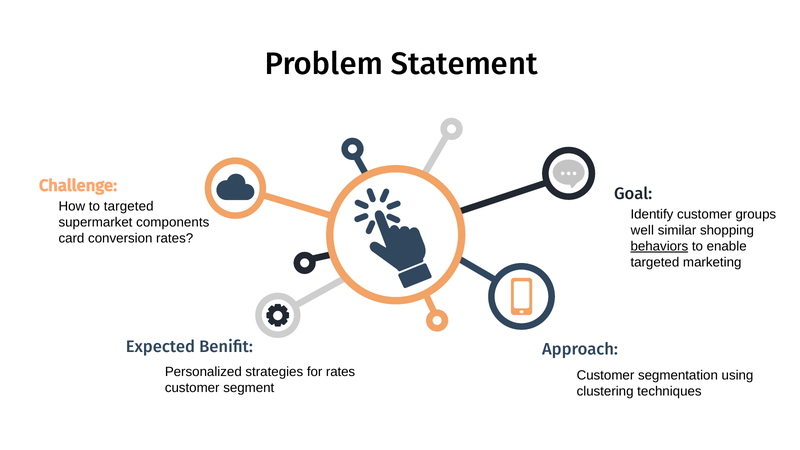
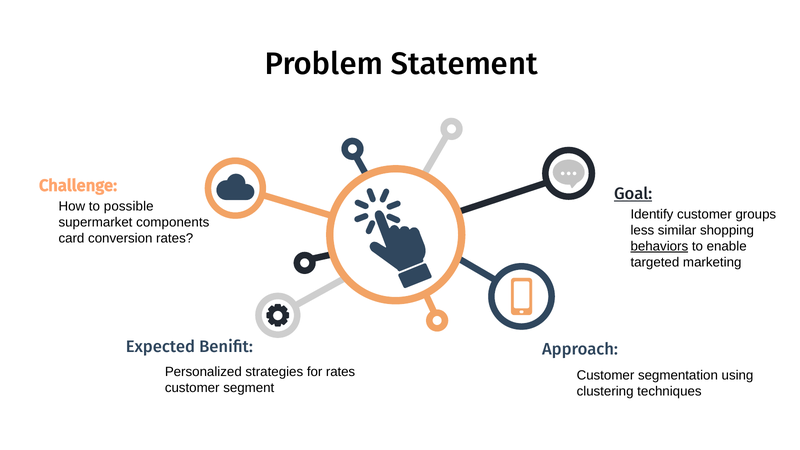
Goal underline: none -> present
to targeted: targeted -> possible
well: well -> less
